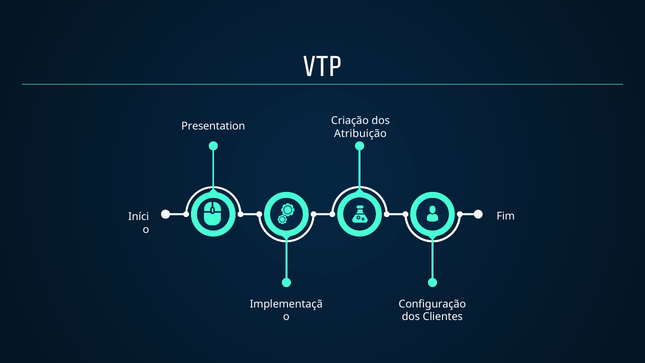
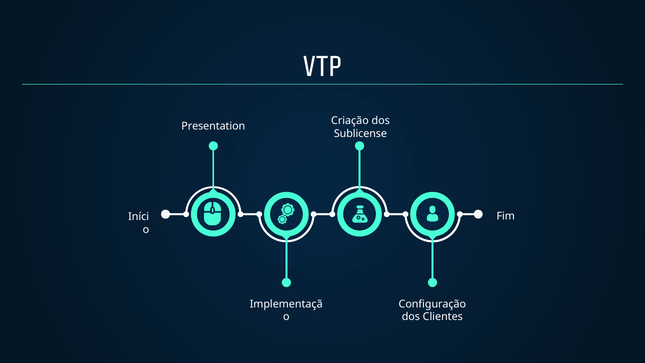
Atribuição: Atribuição -> Sublicense
